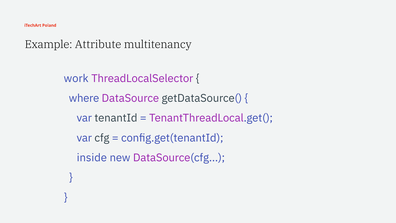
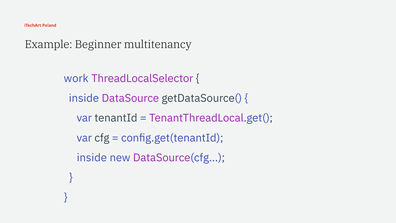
Attribute: Attribute -> Beginner
where at (84, 98): where -> inside
